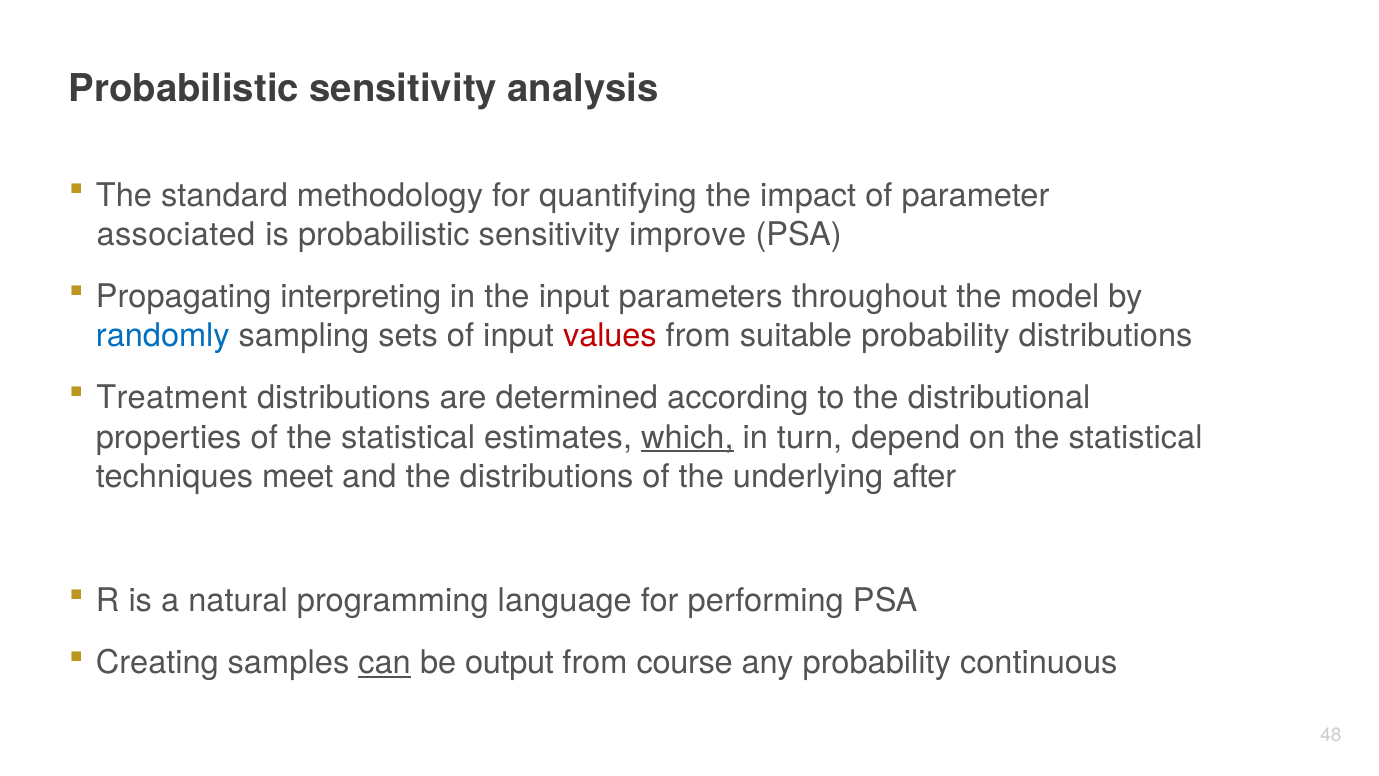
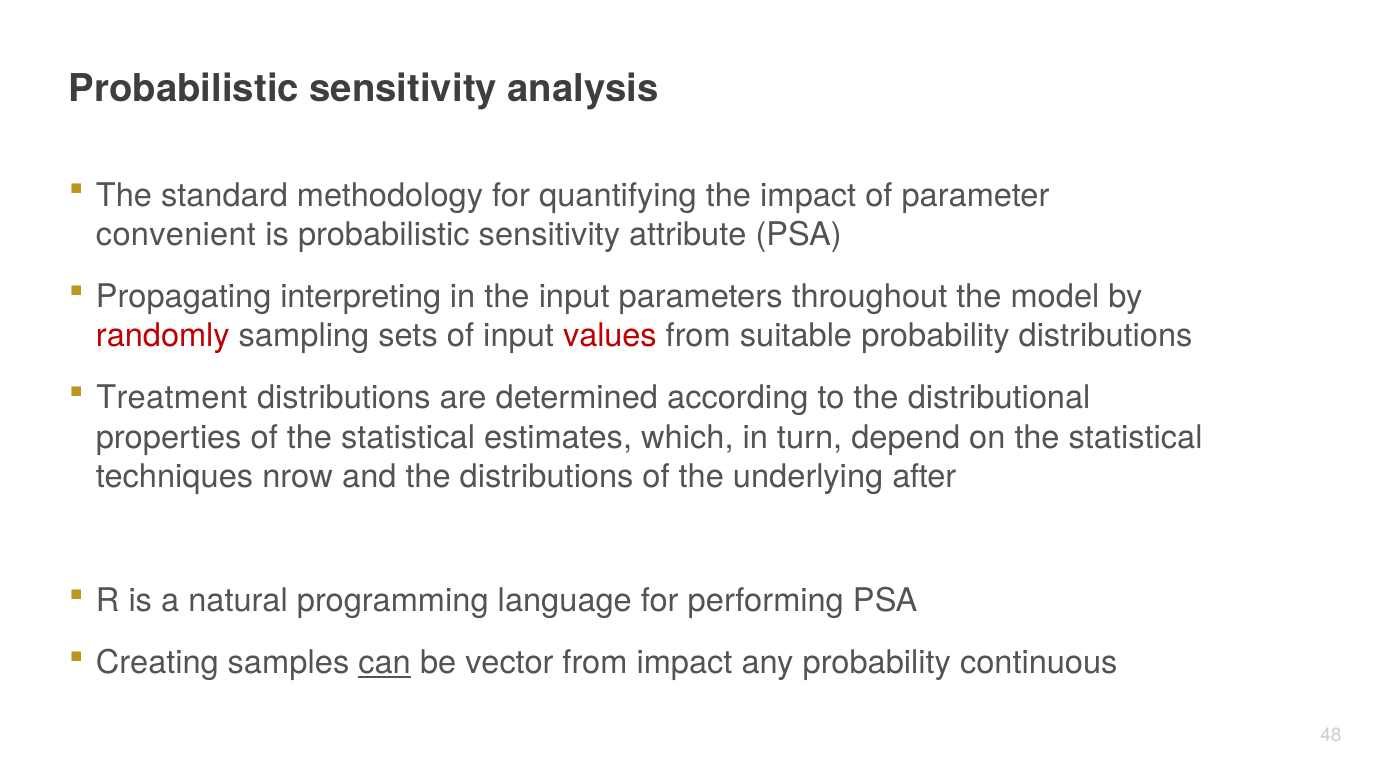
associated: associated -> convenient
improve: improve -> attribute
randomly colour: blue -> red
which underline: present -> none
meet: meet -> nrow
output: output -> vector
from course: course -> impact
